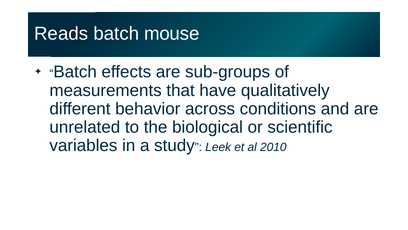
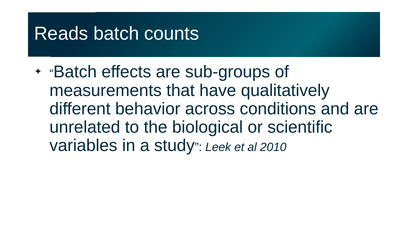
mouse: mouse -> counts
